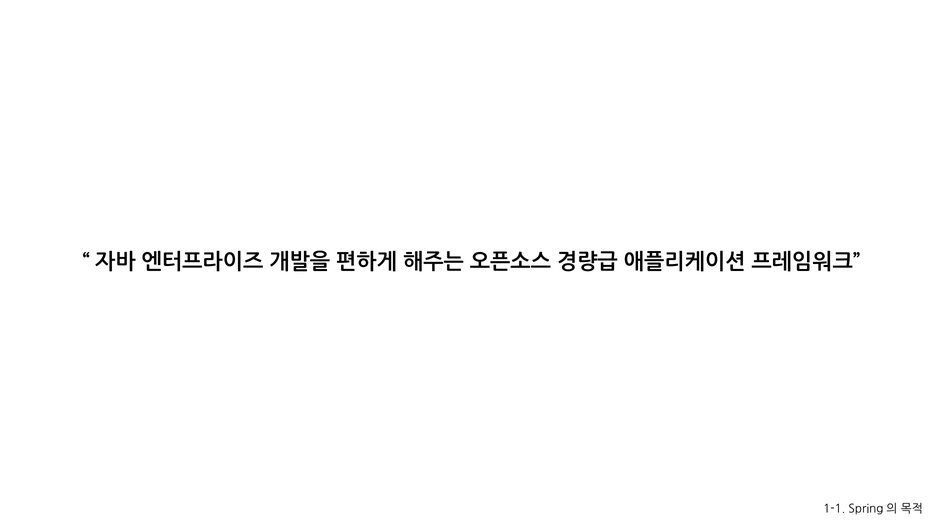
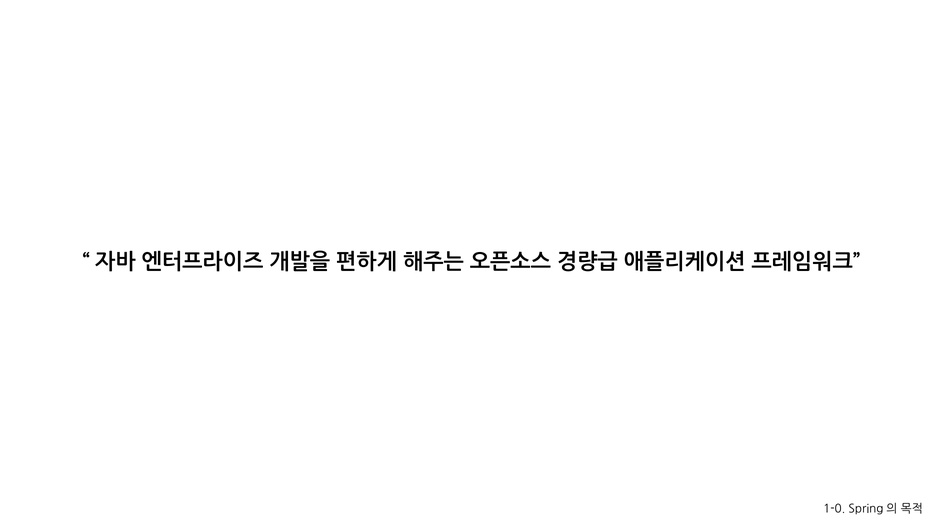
1-1: 1-1 -> 1-0
